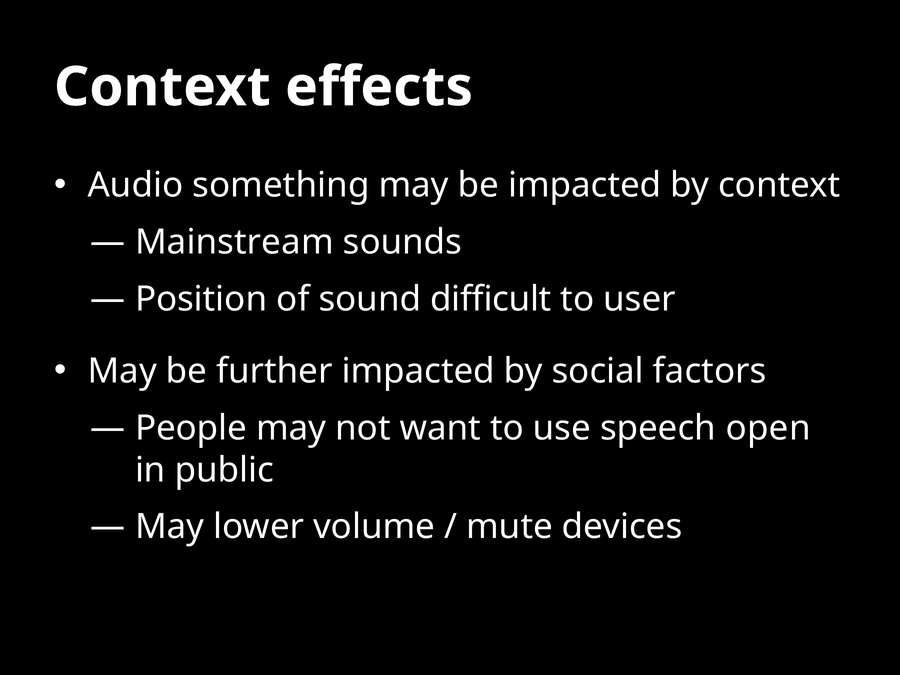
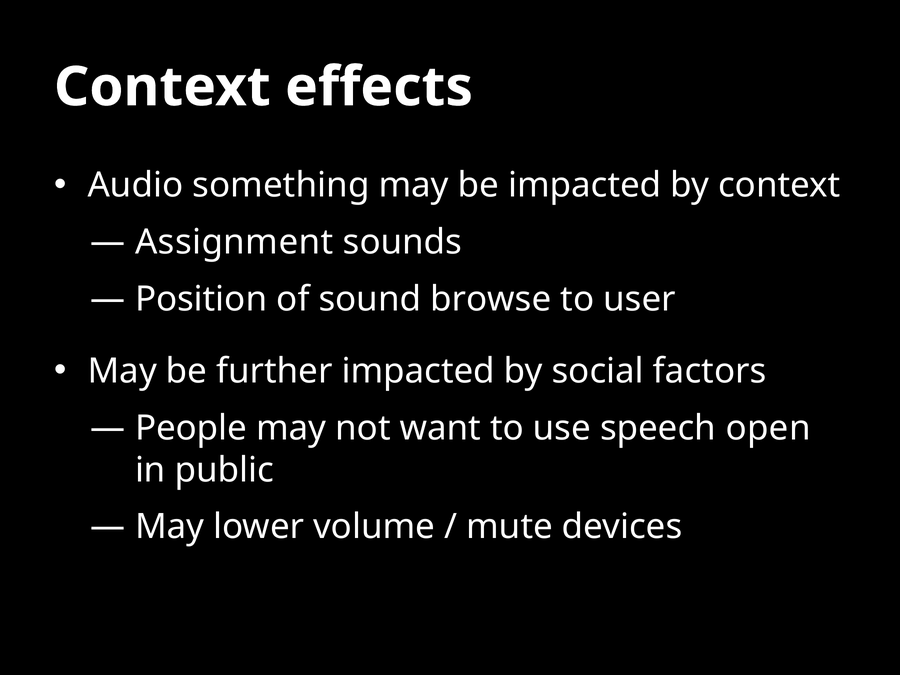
Mainstream: Mainstream -> Assignment
difficult: difficult -> browse
